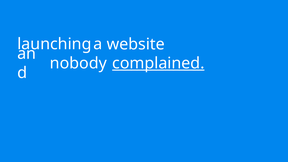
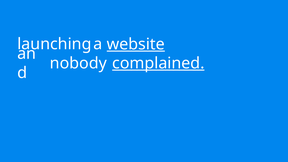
website underline: none -> present
